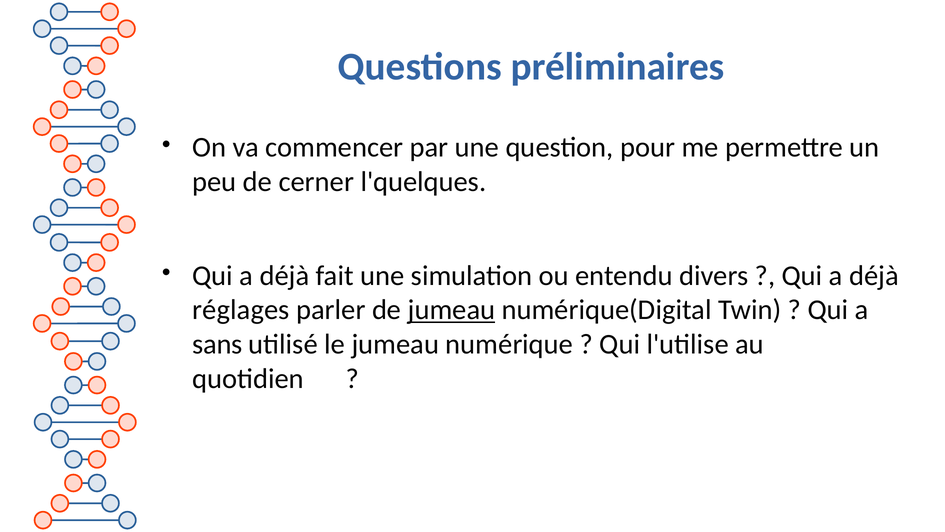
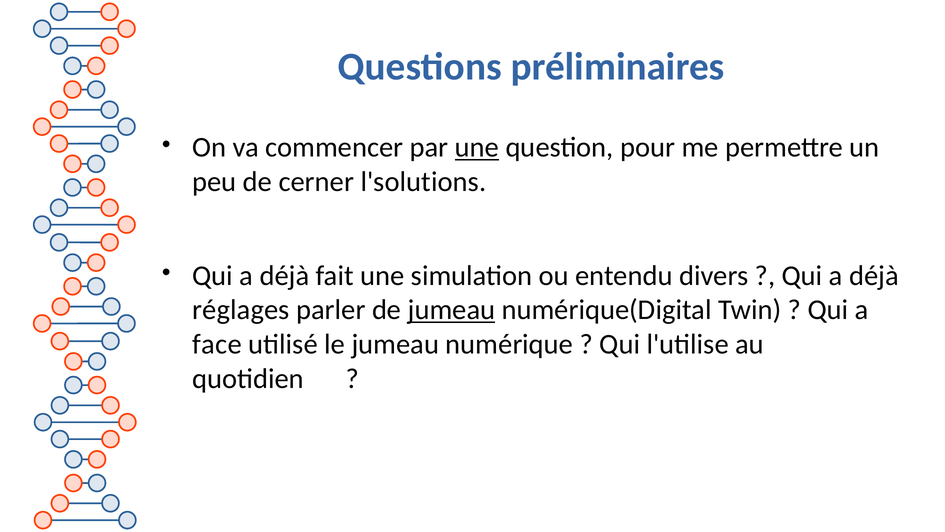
une at (477, 147) underline: none -> present
l'quelques: l'quelques -> l'solutions
sans: sans -> face
